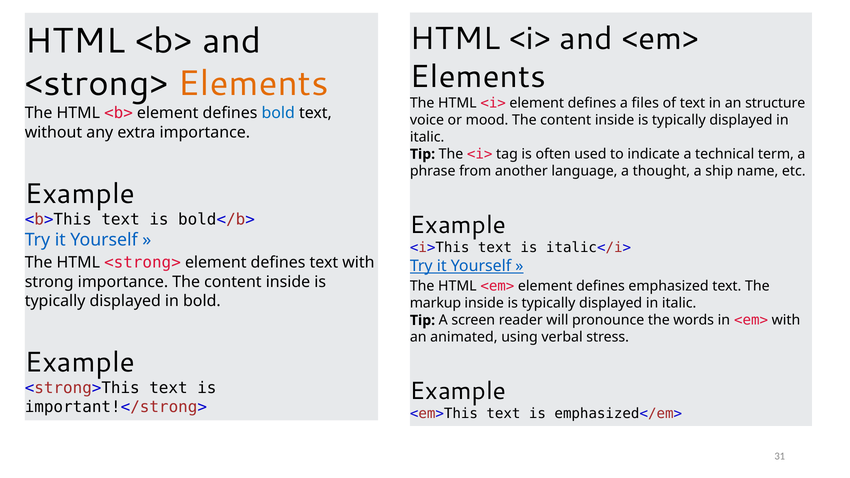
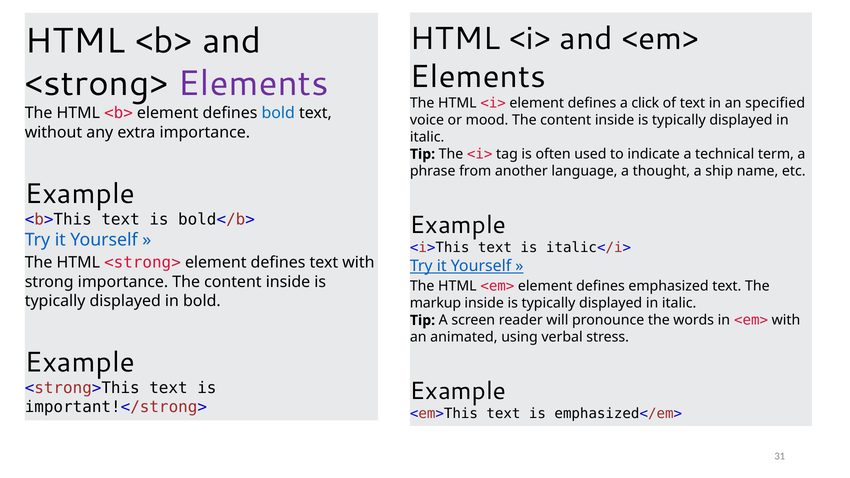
Elements at (253, 84) colour: orange -> purple
files: files -> click
structure: structure -> specified
